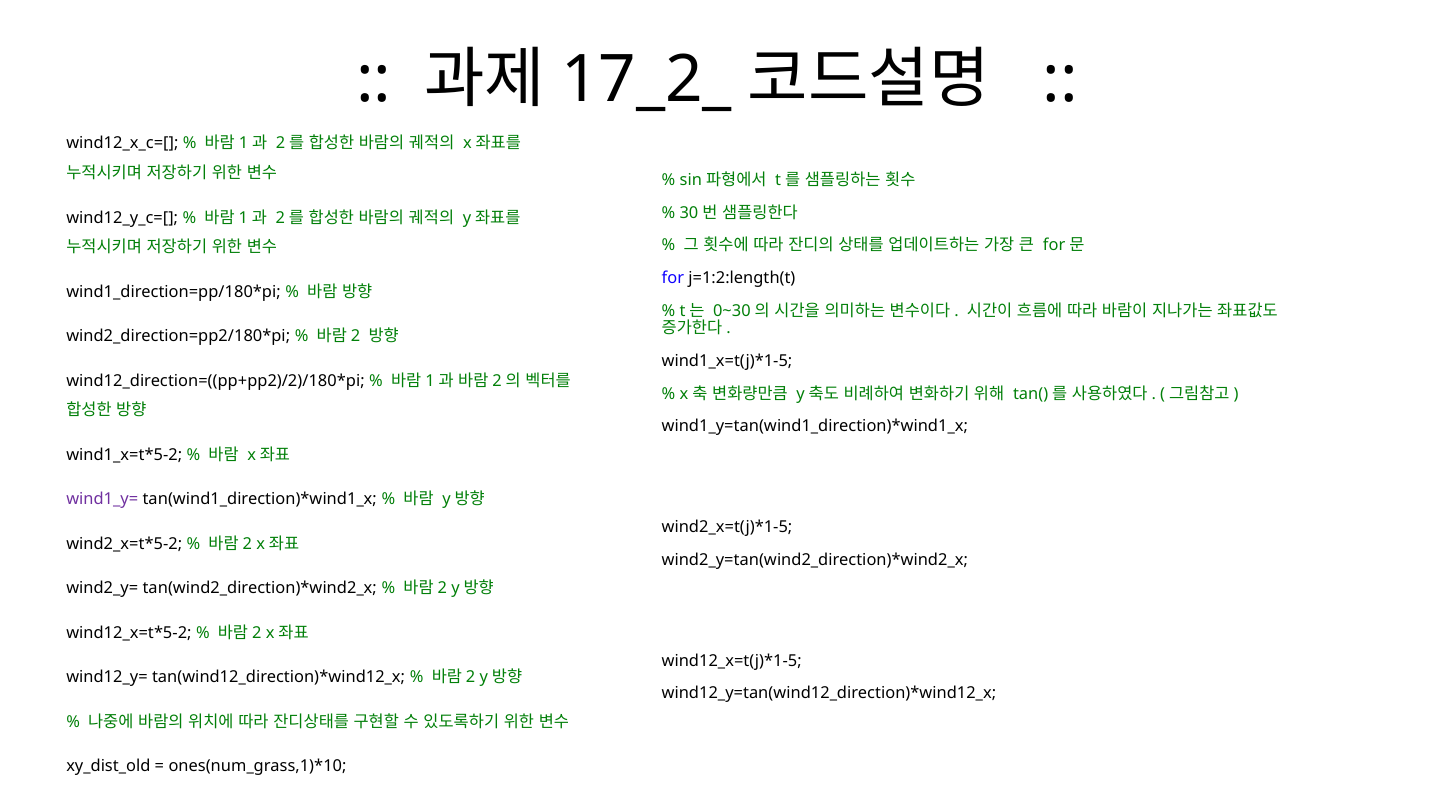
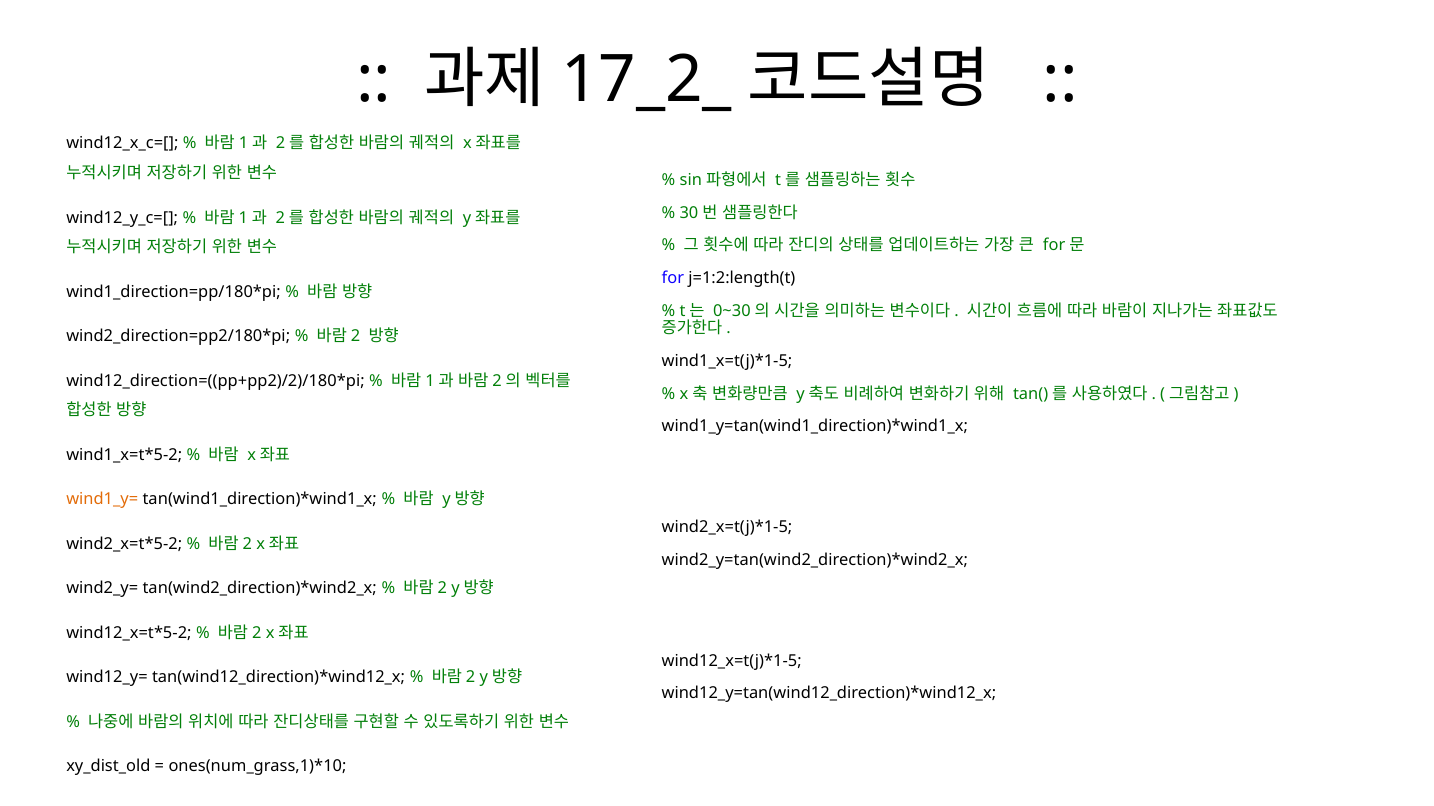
wind1_y= colour: purple -> orange
